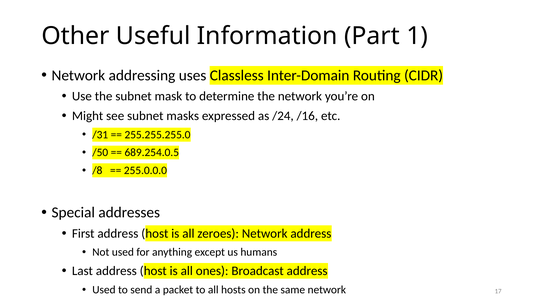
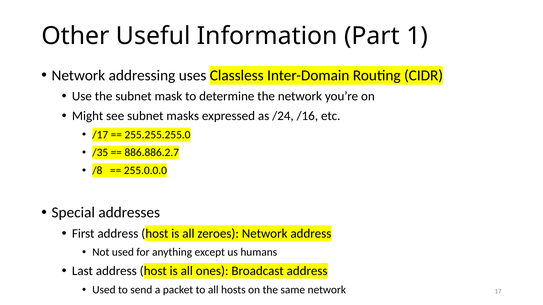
/31: /31 -> /17
/50: /50 -> /35
689.254.0.5: 689.254.0.5 -> 886.886.2.7
